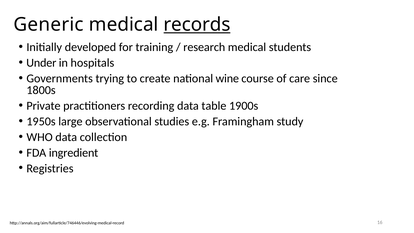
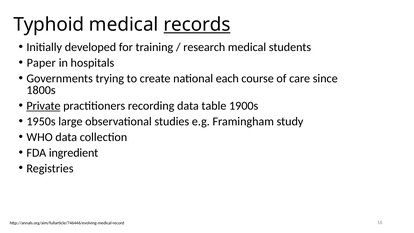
Generic: Generic -> Typhoid
Under: Under -> Paper
wine: wine -> each
Private underline: none -> present
